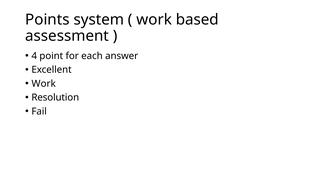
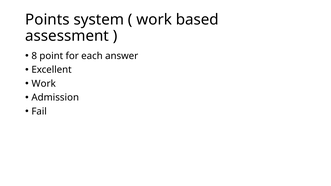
4: 4 -> 8
Resolution: Resolution -> Admission
